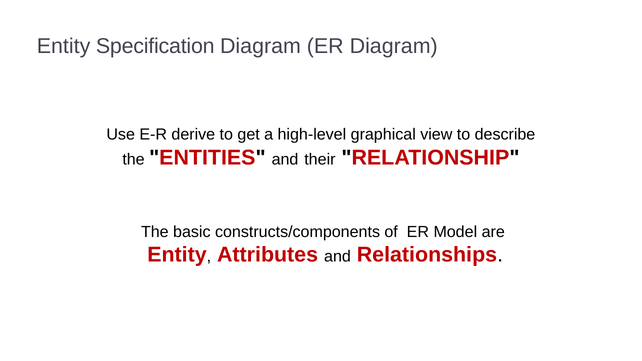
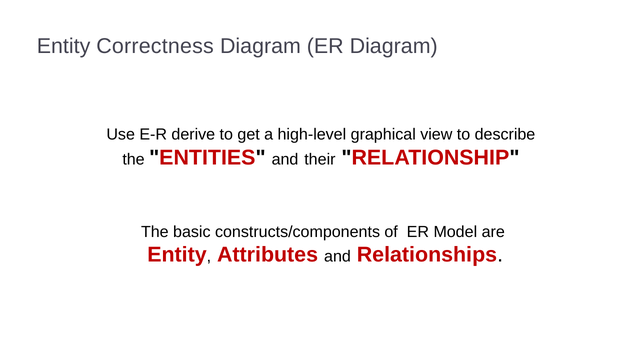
Specification: Specification -> Correctness
